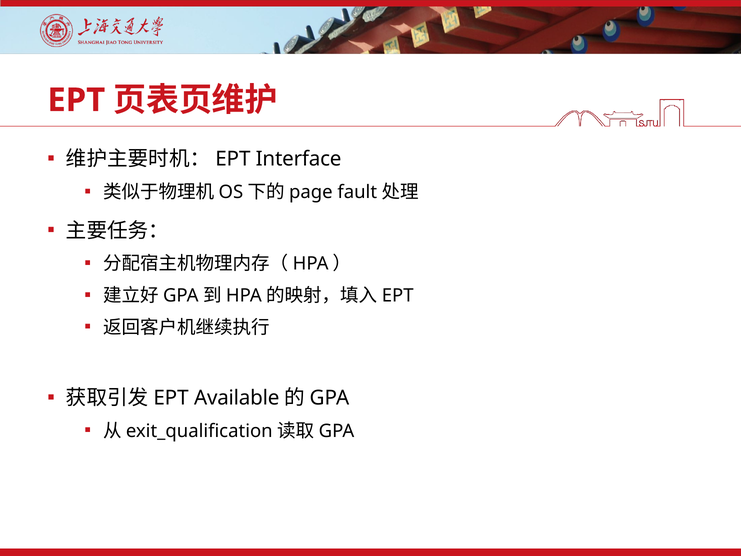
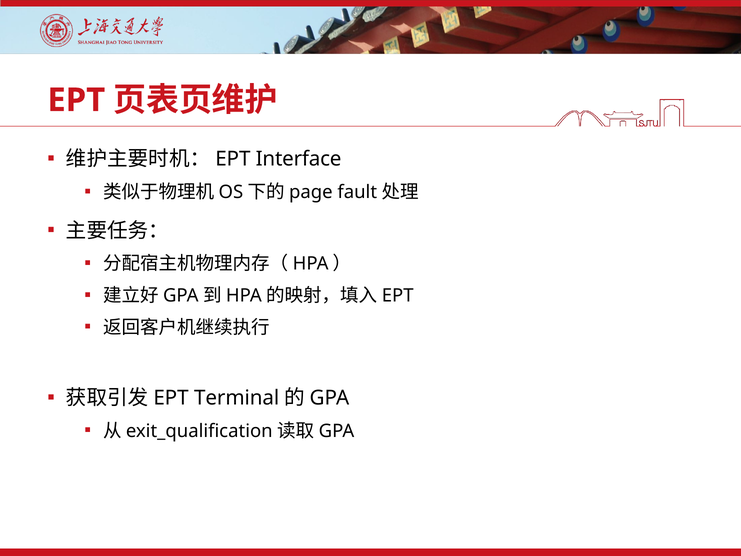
Available: Available -> Terminal
